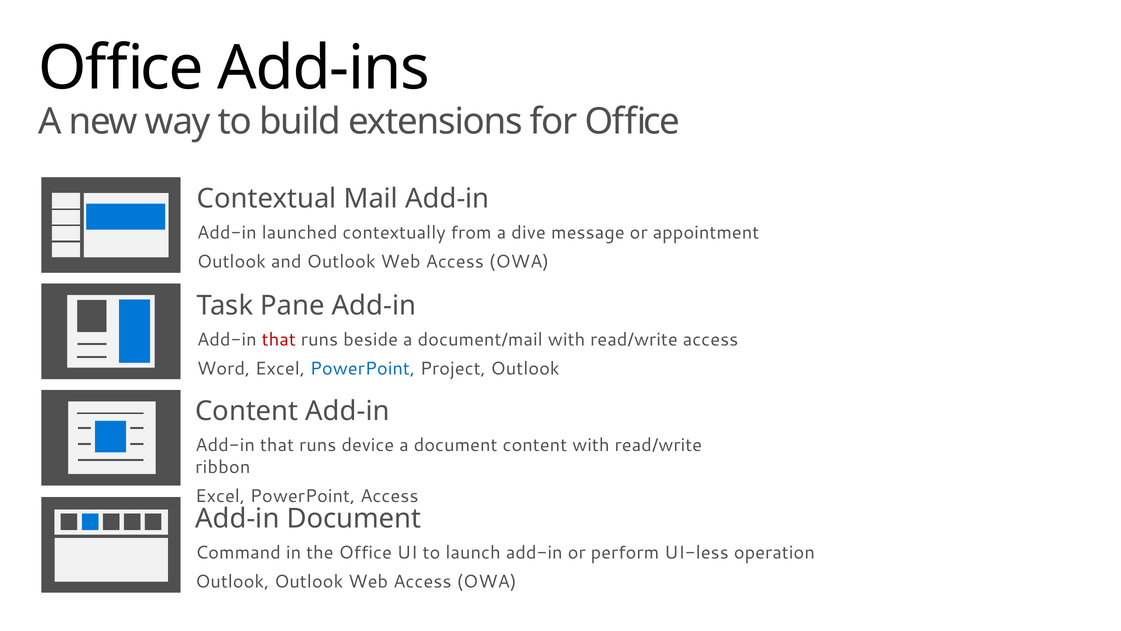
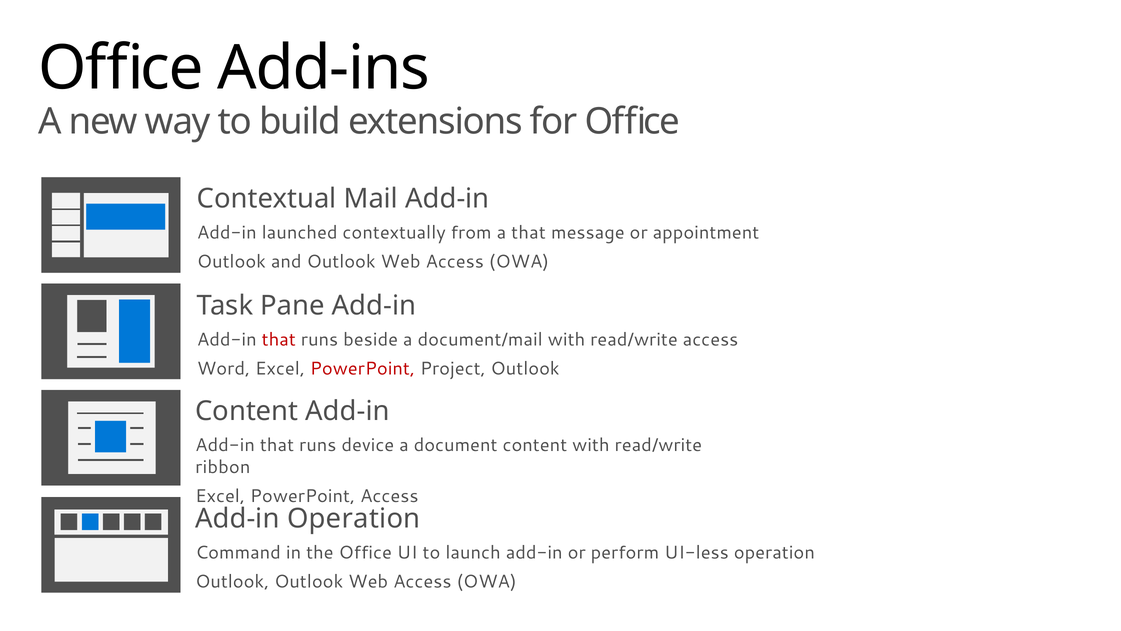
a dive: dive -> that
PowerPoint at (362, 368) colour: blue -> red
Add-in Document: Document -> Operation
